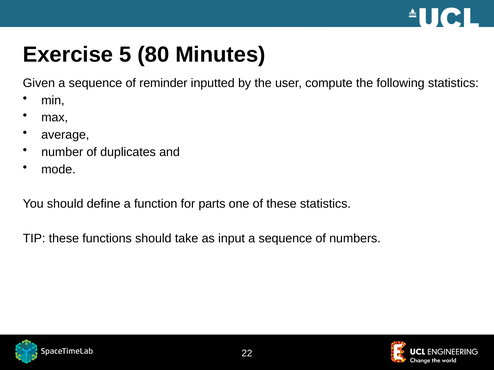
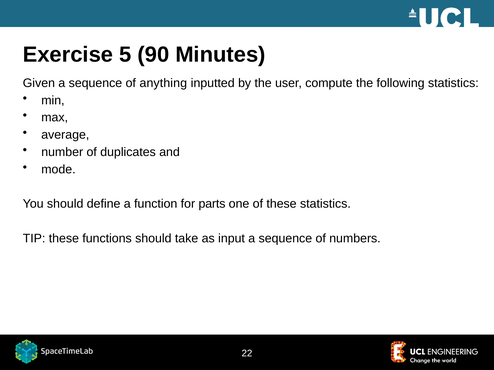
80: 80 -> 90
reminder: reminder -> anything
